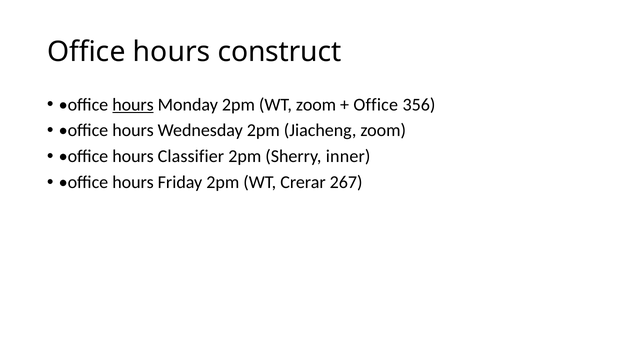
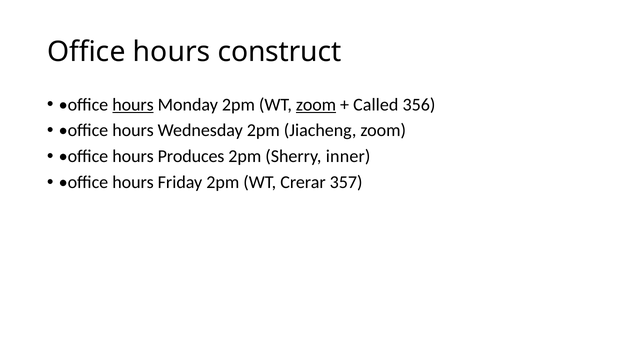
zoom at (316, 104) underline: none -> present
Office at (376, 104): Office -> Called
Classifier: Classifier -> Produces
267: 267 -> 357
